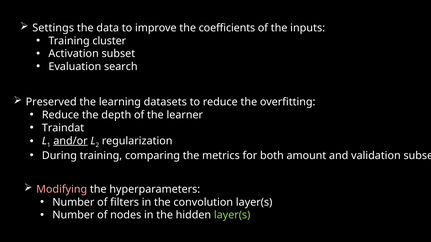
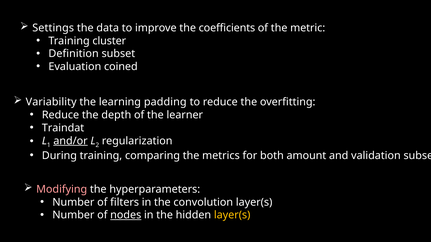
inputs: inputs -> metric
Activation: Activation -> Definition
search: search -> coined
Preserved: Preserved -> Variability
datasets: datasets -> padding
nodes underline: none -> present
layer(s at (232, 215) colour: light green -> yellow
